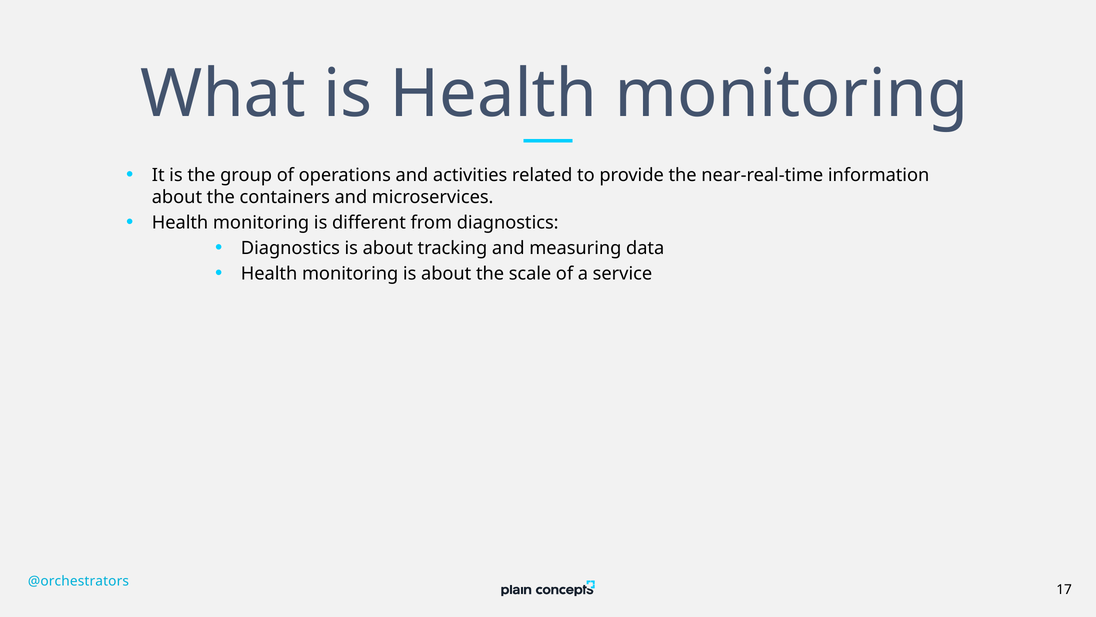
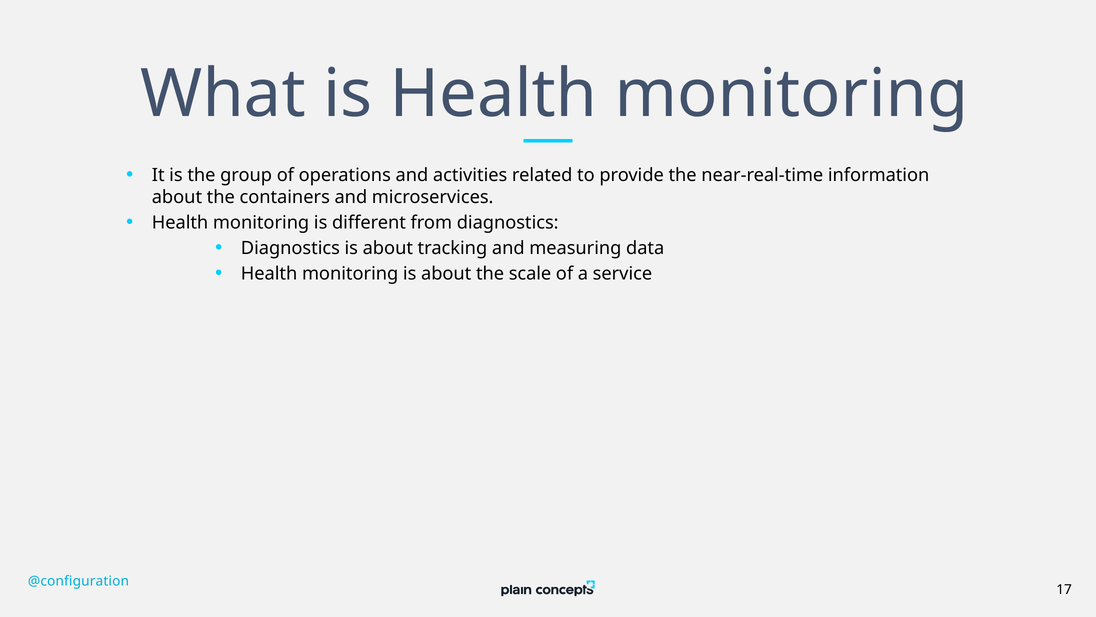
@orchestrators: @orchestrators -> @configuration
